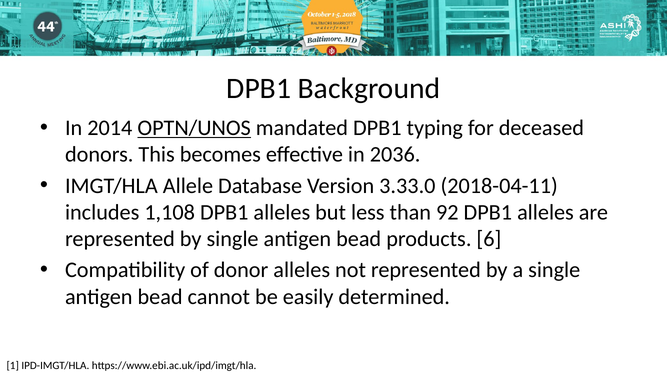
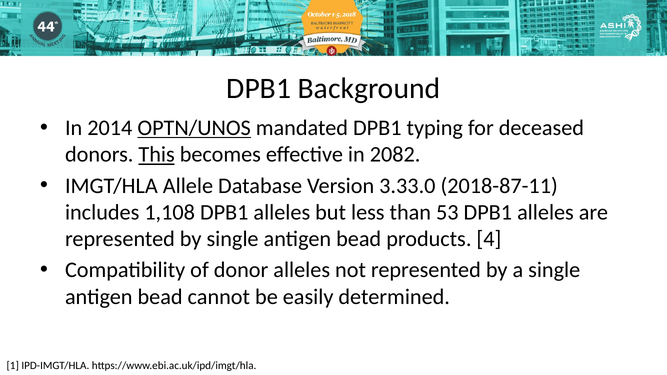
This underline: none -> present
2036: 2036 -> 2082
2018-04-11: 2018-04-11 -> 2018-87-11
92: 92 -> 53
6: 6 -> 4
